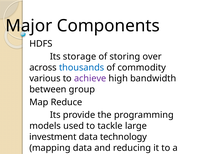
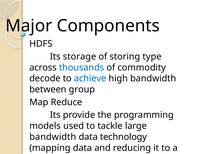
over: over -> type
various: various -> decode
achieve colour: purple -> blue
investment at (53, 137): investment -> bandwidth
